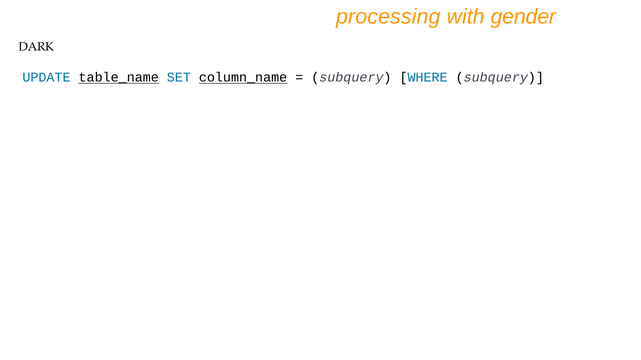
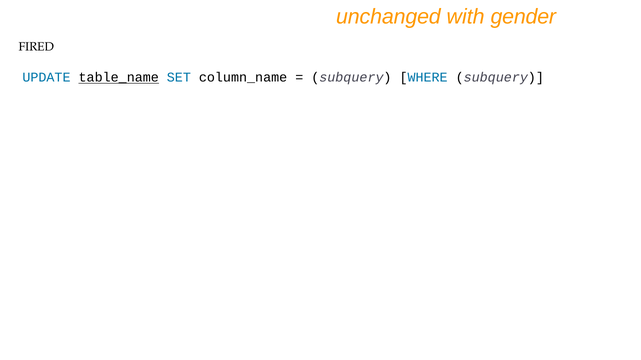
processing: processing -> unchanged
DARK: DARK -> FIRED
column_name underline: present -> none
